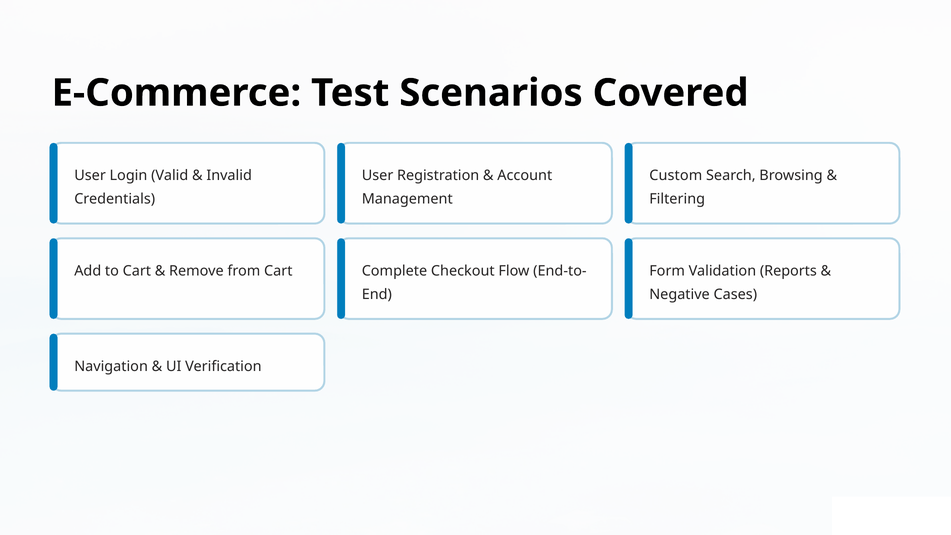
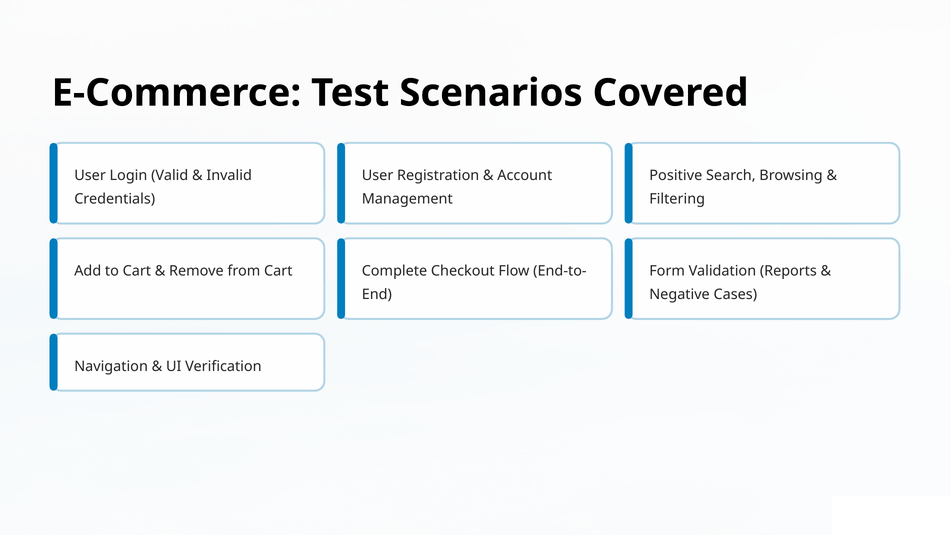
Custom: Custom -> Positive
